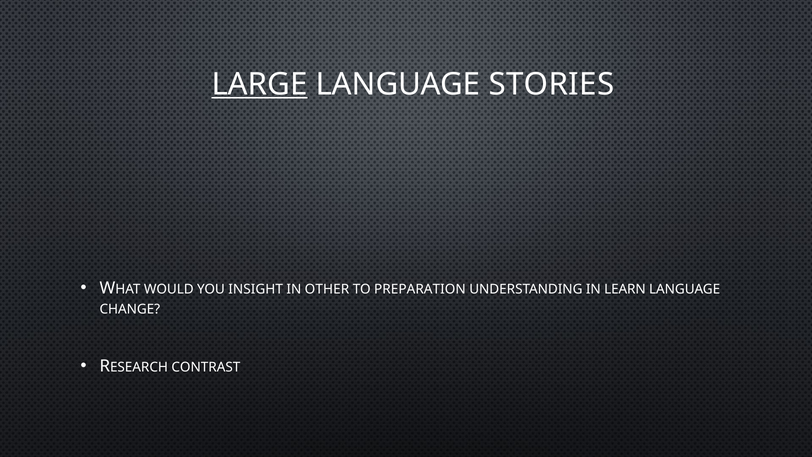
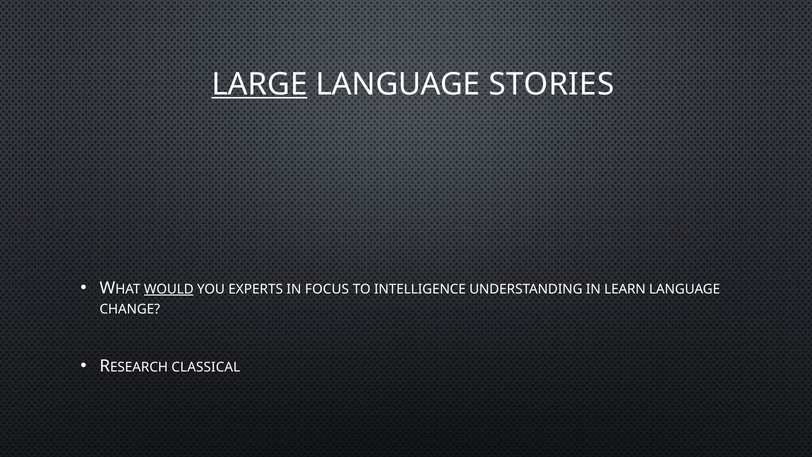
WOULD underline: none -> present
INSIGHT: INSIGHT -> EXPERTS
OTHER: OTHER -> FOCUS
PREPARATION: PREPARATION -> INTELLIGENCE
CONTRAST: CONTRAST -> CLASSICAL
